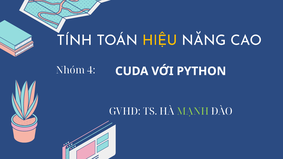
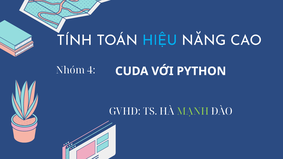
HIỆU colour: yellow -> light blue
